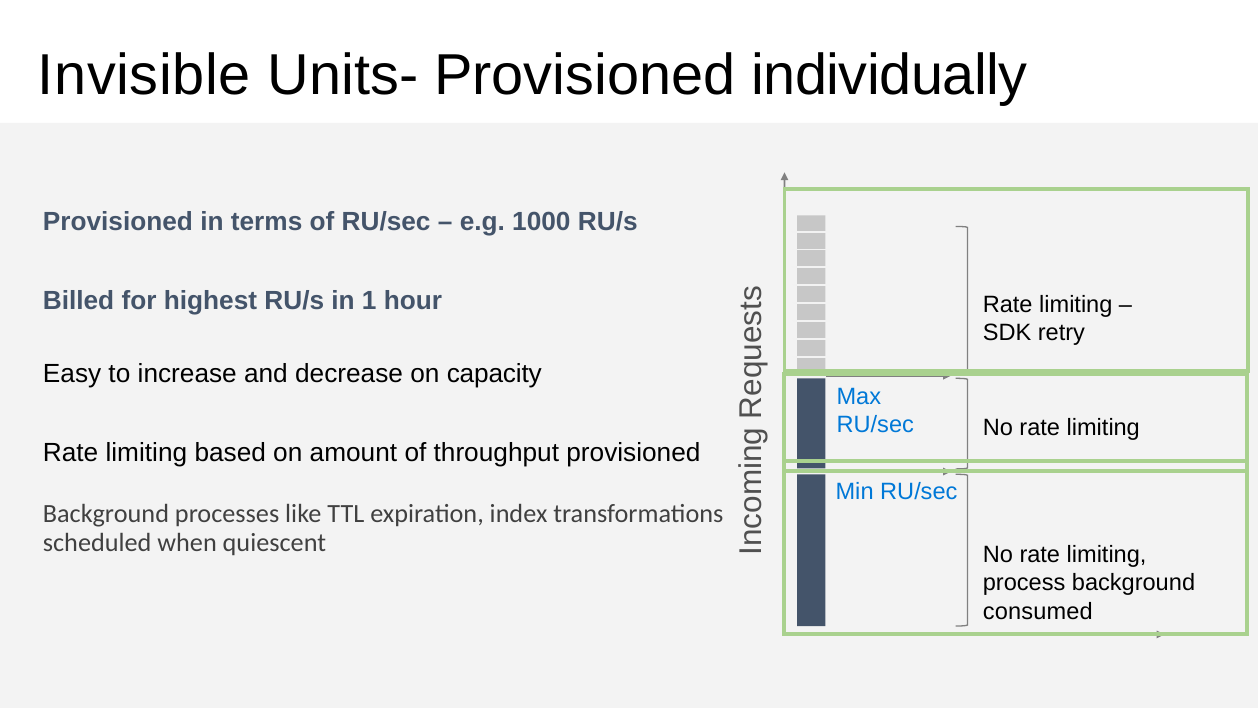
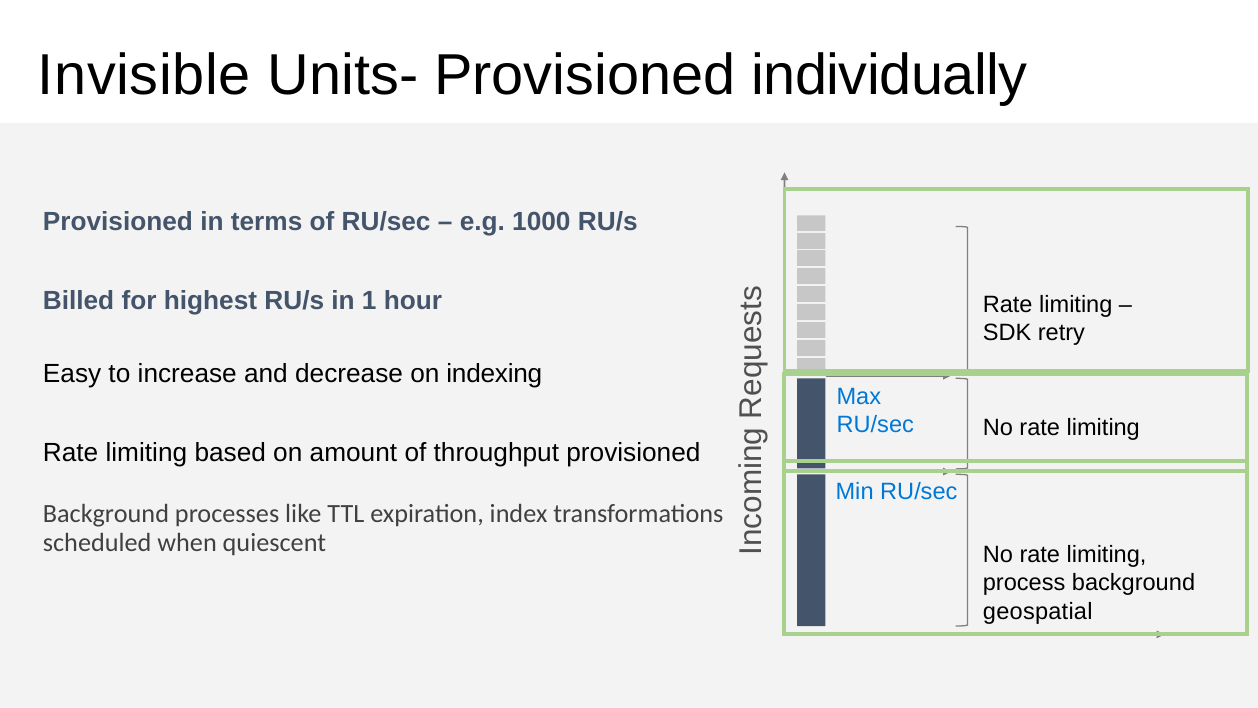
capacity: capacity -> indexing
consumed: consumed -> geospatial
